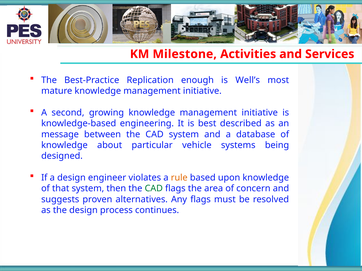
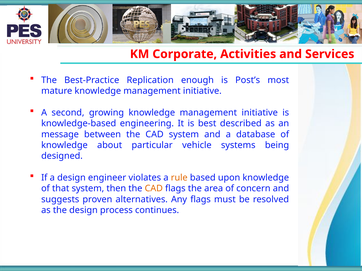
Milestone: Milestone -> Corporate
Well’s: Well’s -> Post’s
CAD at (154, 189) colour: green -> orange
